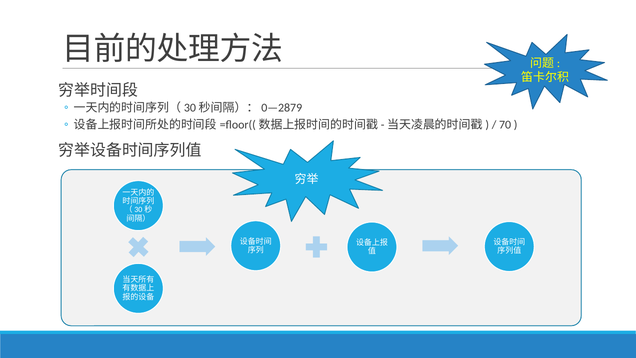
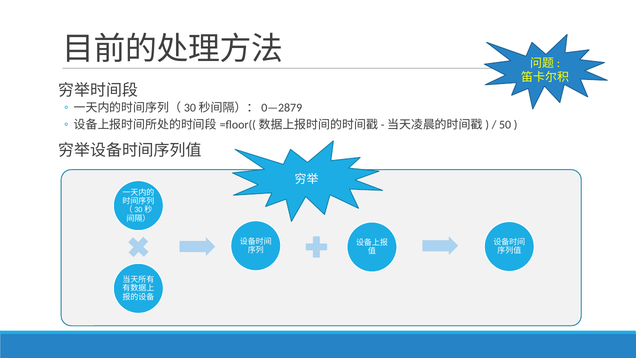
70: 70 -> 50
